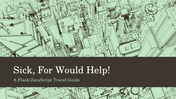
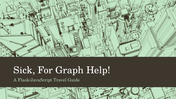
Would: Would -> Graph
